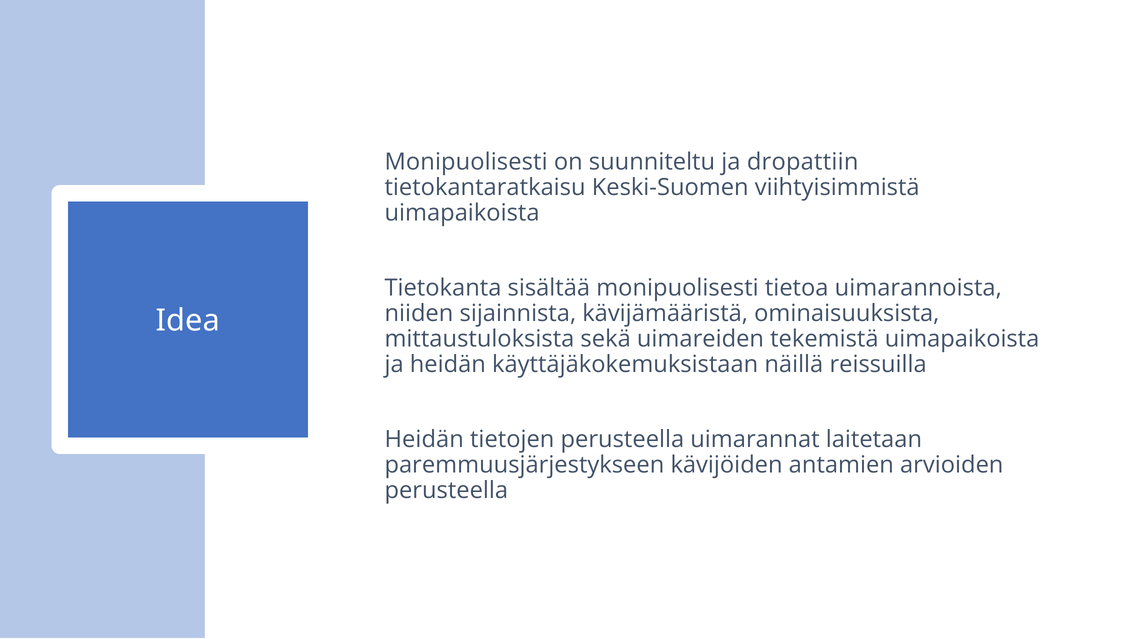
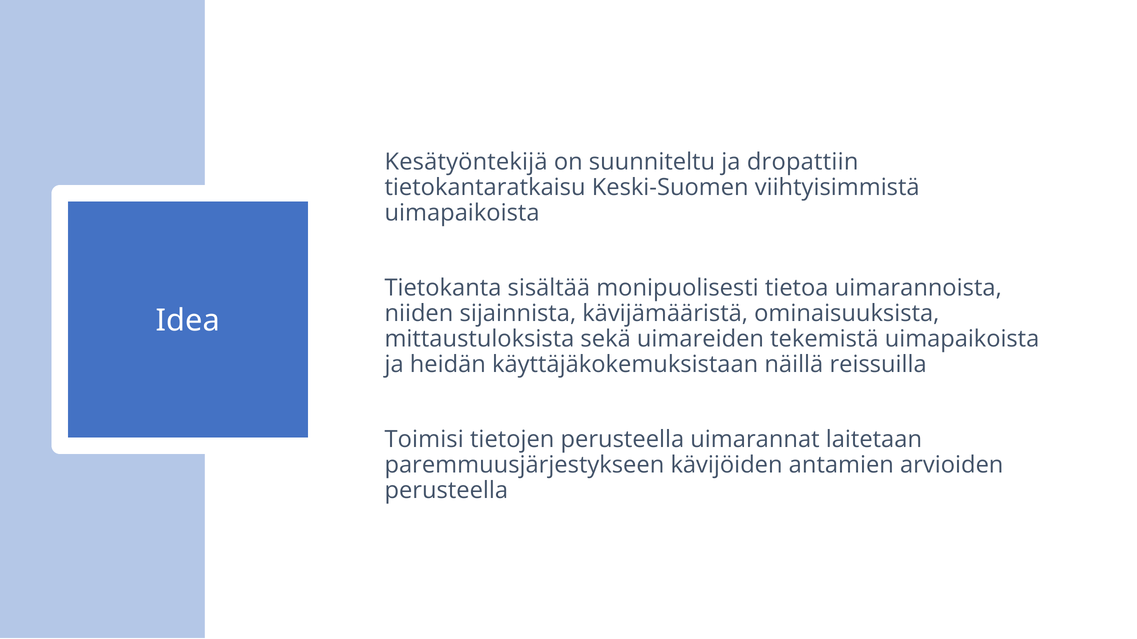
Monipuolisesti at (466, 162): Monipuolisesti -> Kesätyöntekijä
Heidän at (424, 440): Heidän -> Toimisi
